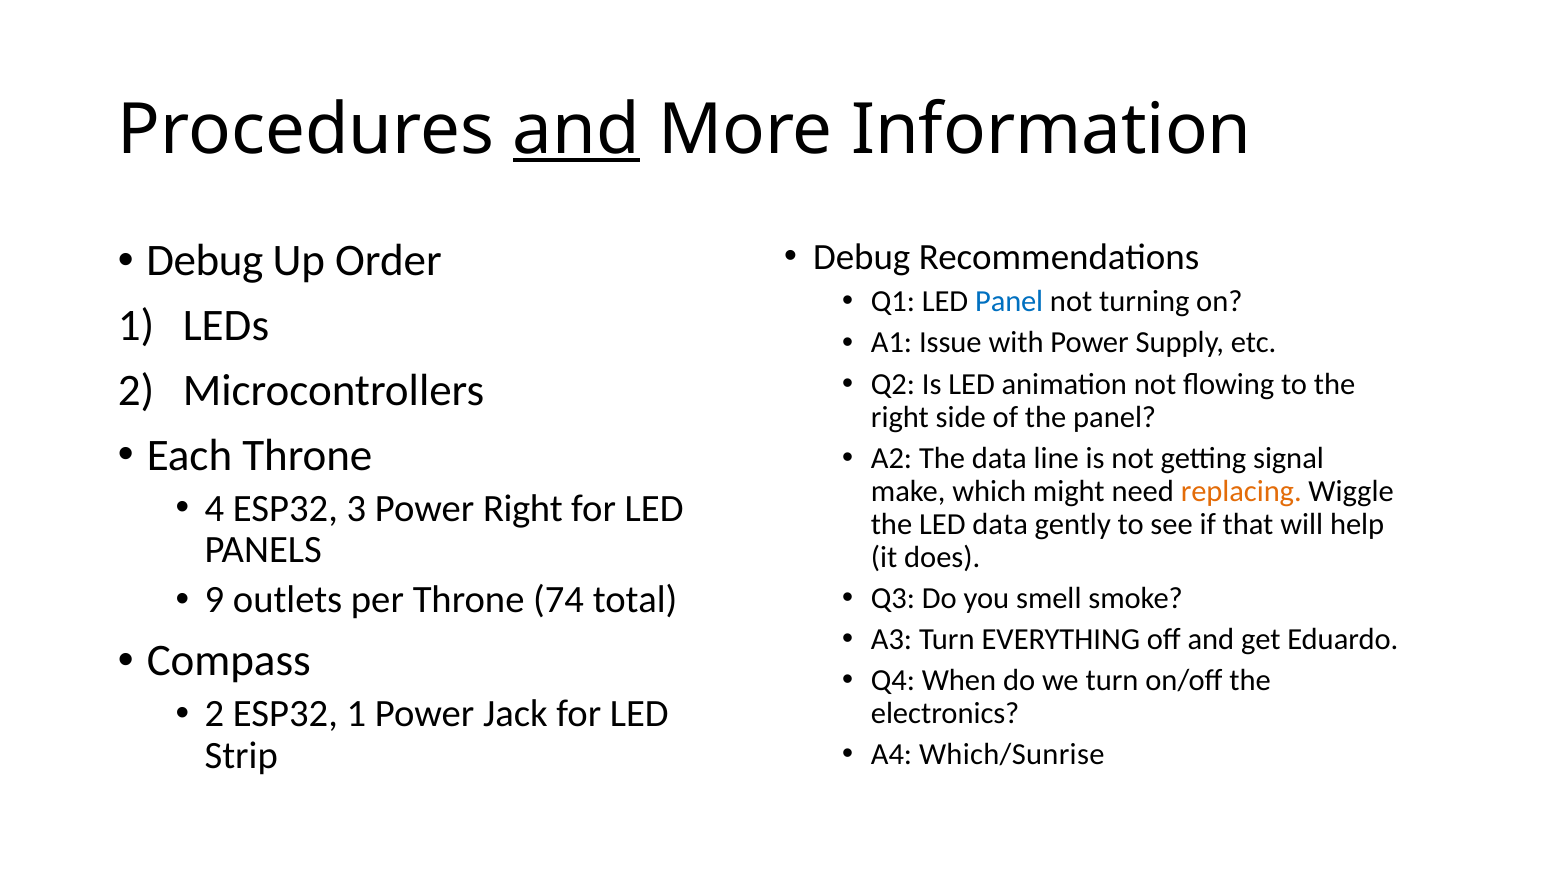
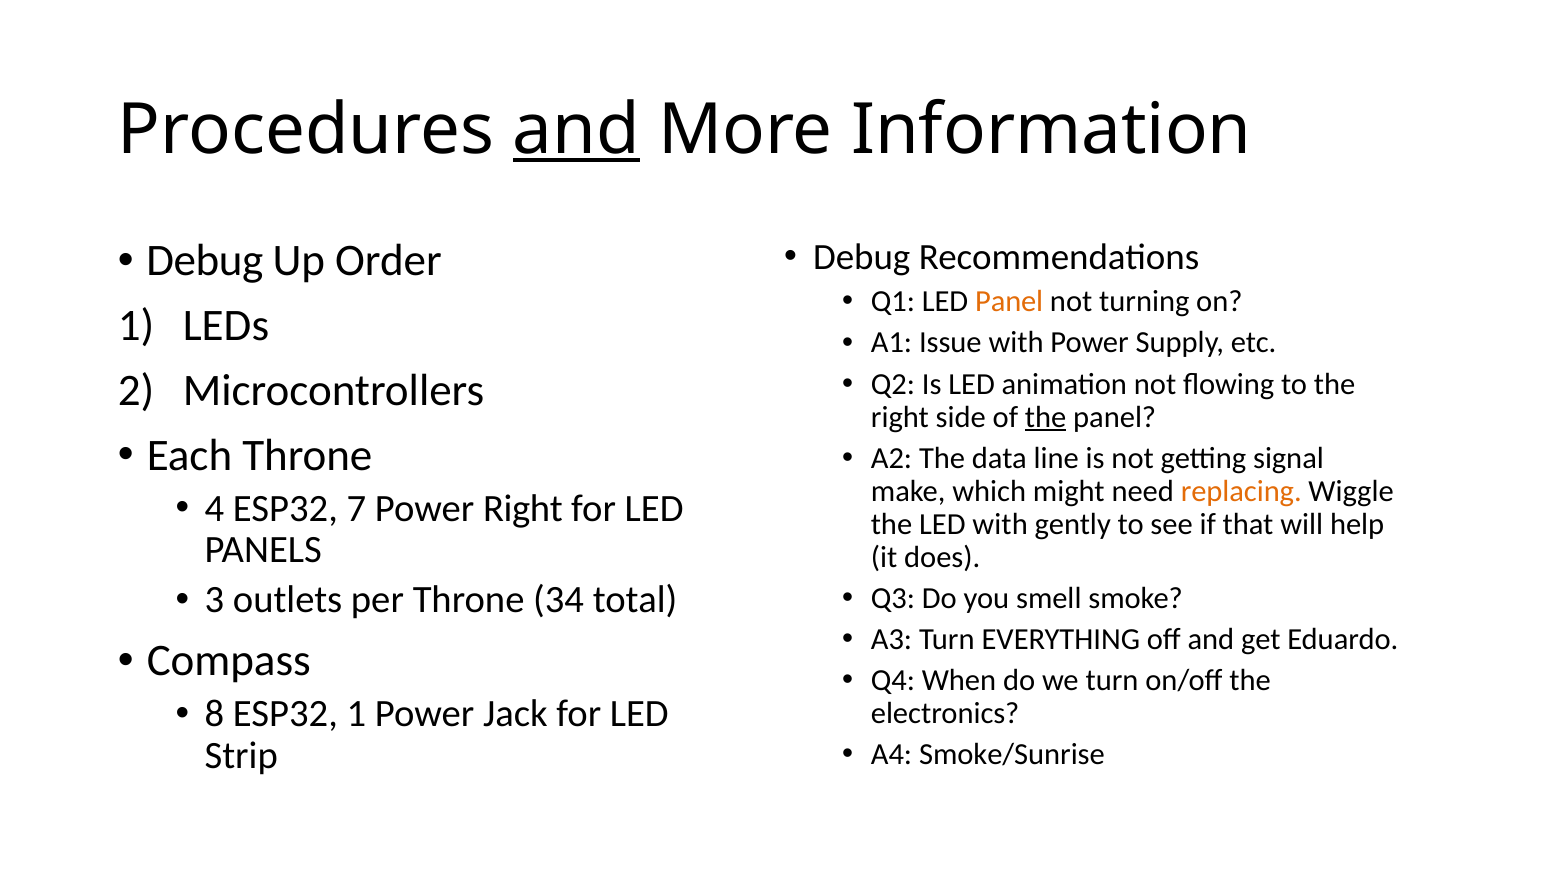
Panel at (1009, 302) colour: blue -> orange
the at (1046, 417) underline: none -> present
3: 3 -> 7
LED data: data -> with
9: 9 -> 3
74: 74 -> 34
2 at (214, 714): 2 -> 8
Which/Sunrise: Which/Sunrise -> Smoke/Sunrise
